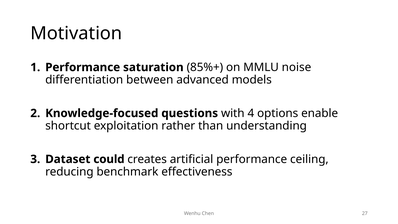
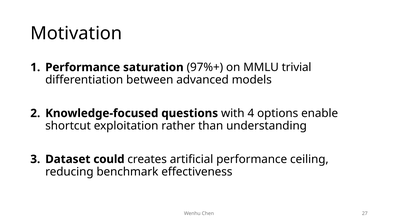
85%+: 85%+ -> 97%+
noise: noise -> trivial
